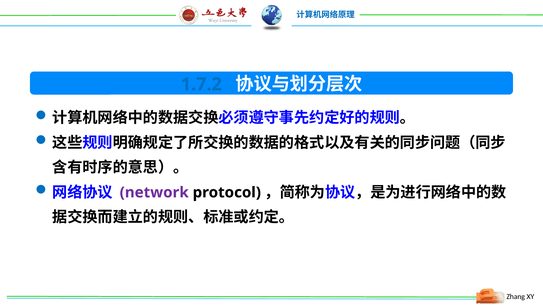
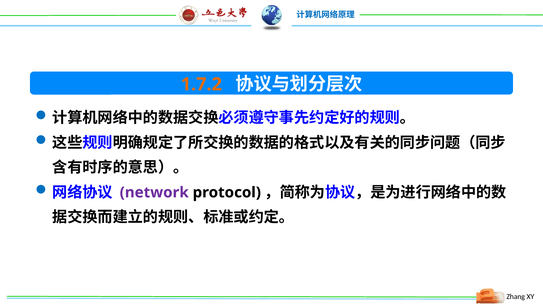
1.7.2 colour: blue -> orange
